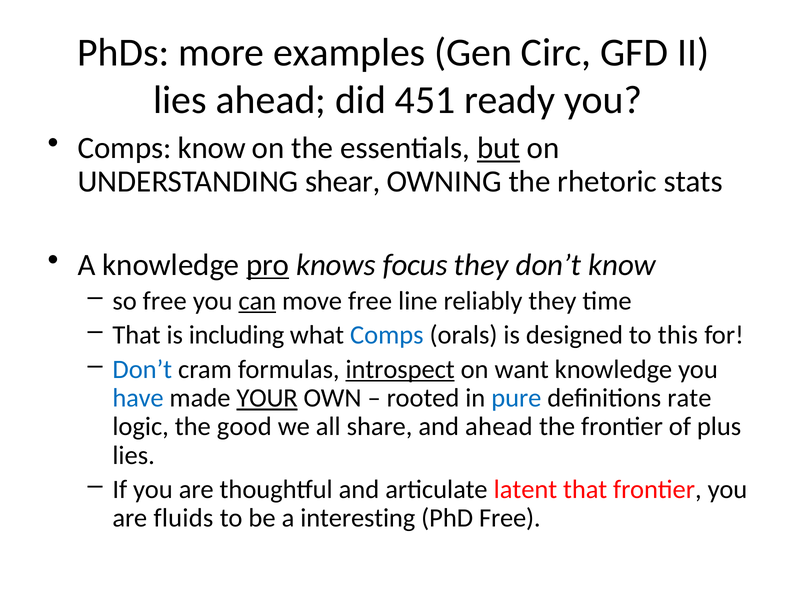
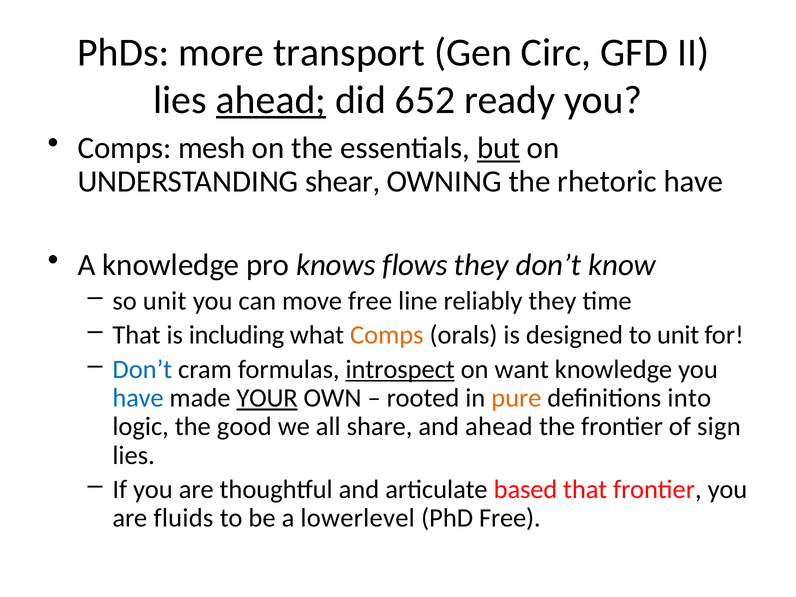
examples: examples -> transport
ahead at (271, 100) underline: none -> present
451: 451 -> 652
Comps know: know -> mesh
rhetoric stats: stats -> have
pro underline: present -> none
focus: focus -> flows
so free: free -> unit
can underline: present -> none
Comps at (387, 335) colour: blue -> orange
to this: this -> unit
pure colour: blue -> orange
rate: rate -> into
plus: plus -> sign
latent: latent -> based
interesting: interesting -> lowerlevel
